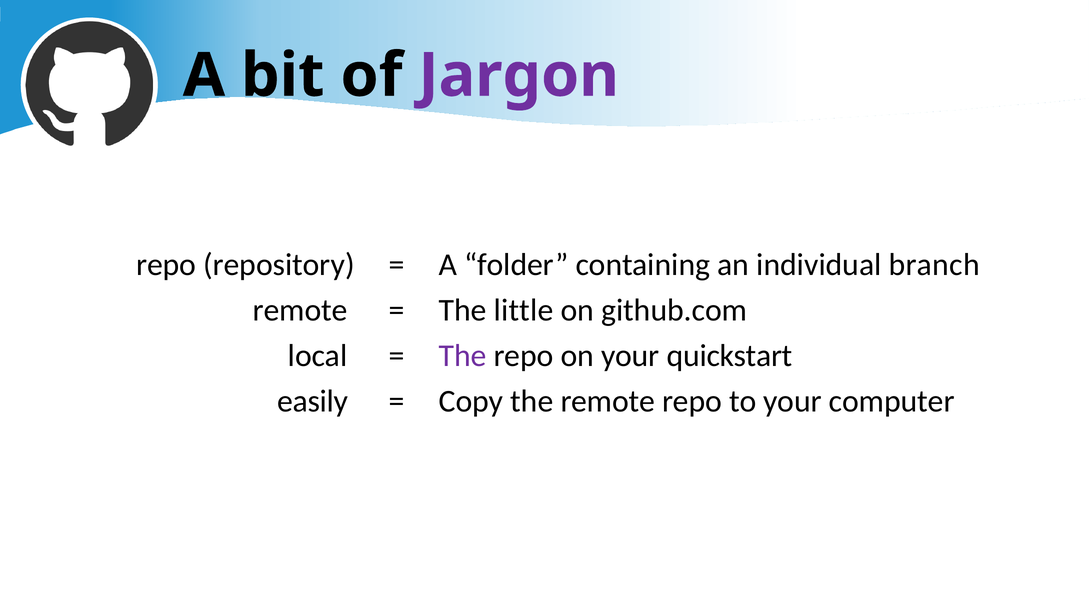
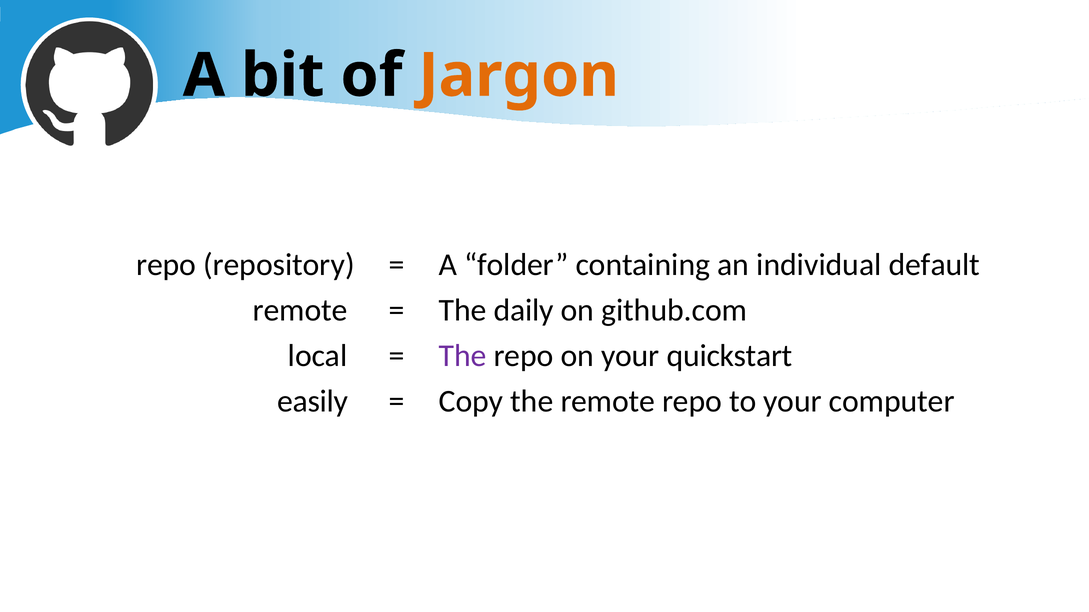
Jargon colour: purple -> orange
branch: branch -> default
little: little -> daily
